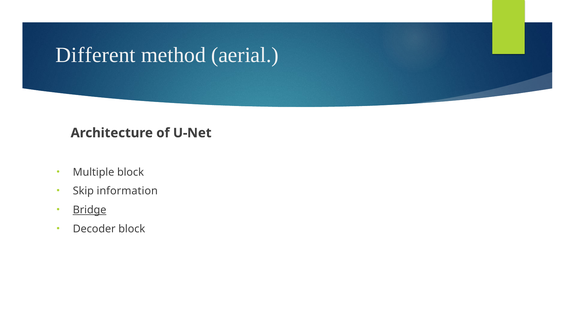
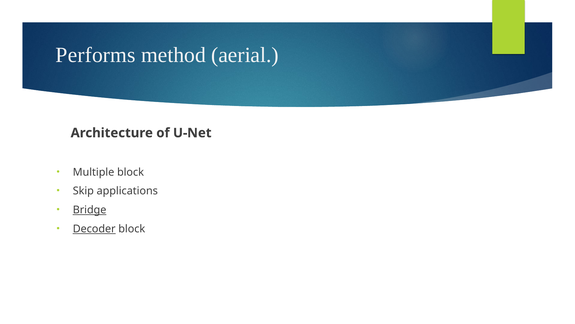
Different: Different -> Performs
information: information -> applications
Decoder underline: none -> present
